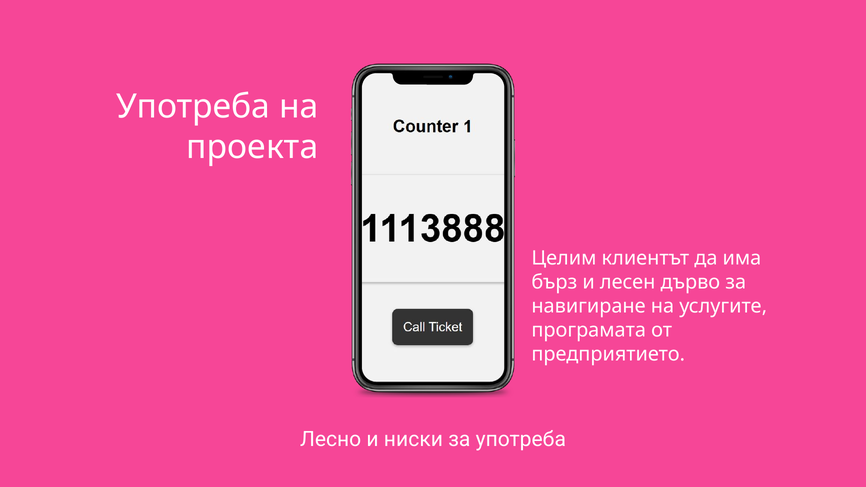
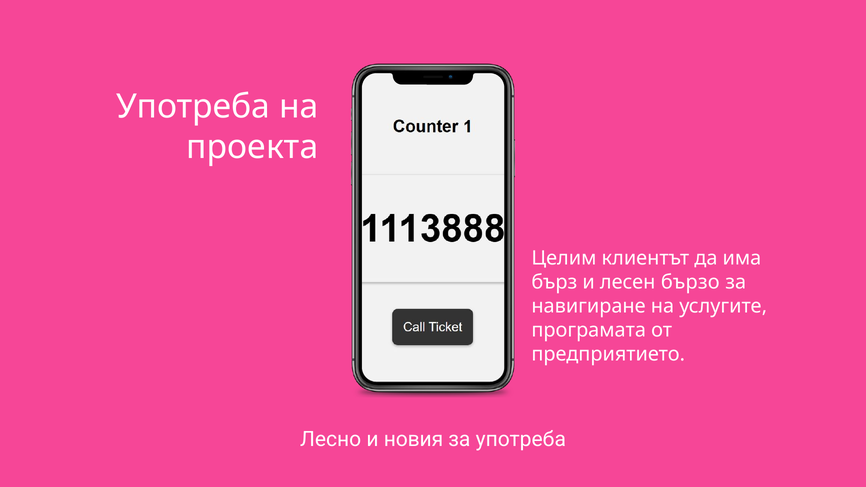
дърво: дърво -> бързо
ниски: ниски -> новия
